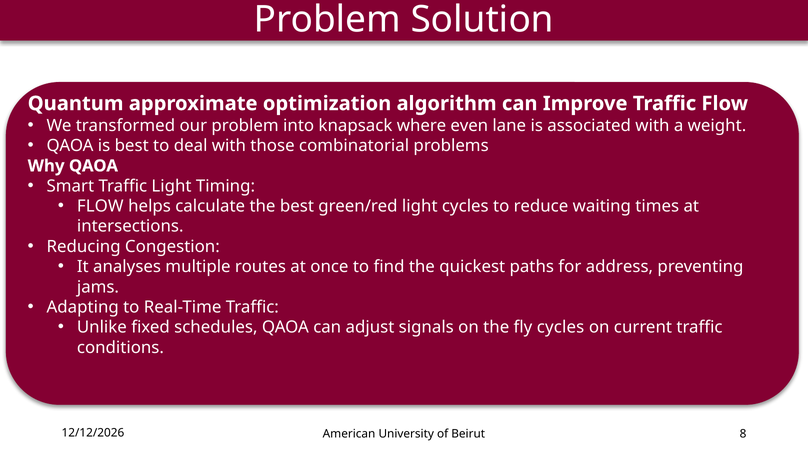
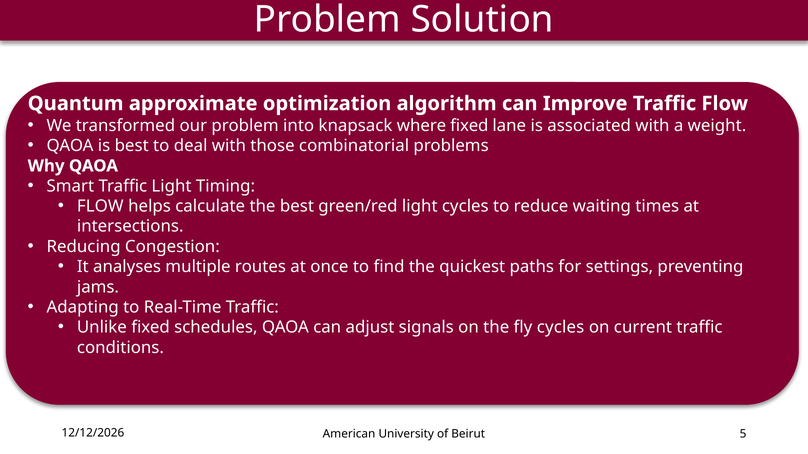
where even: even -> fixed
address: address -> settings
8: 8 -> 5
